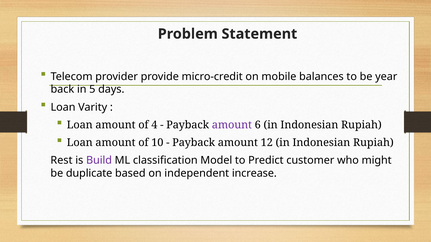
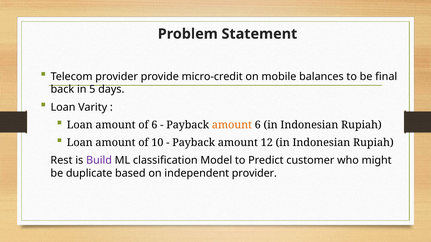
year: year -> final
of 4: 4 -> 6
amount at (232, 125) colour: purple -> orange
independent increase: increase -> provider
